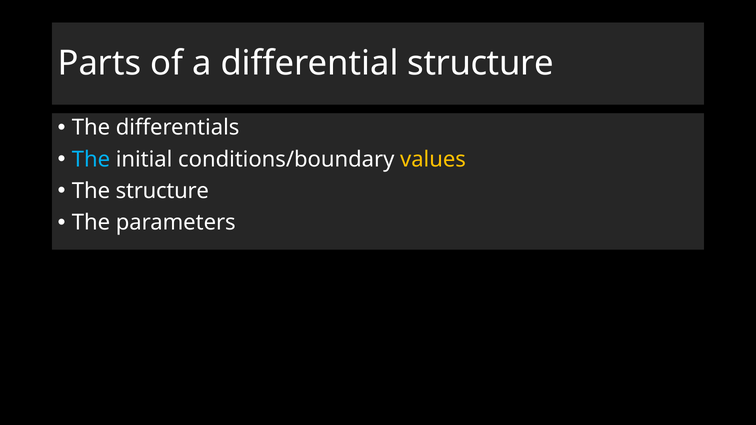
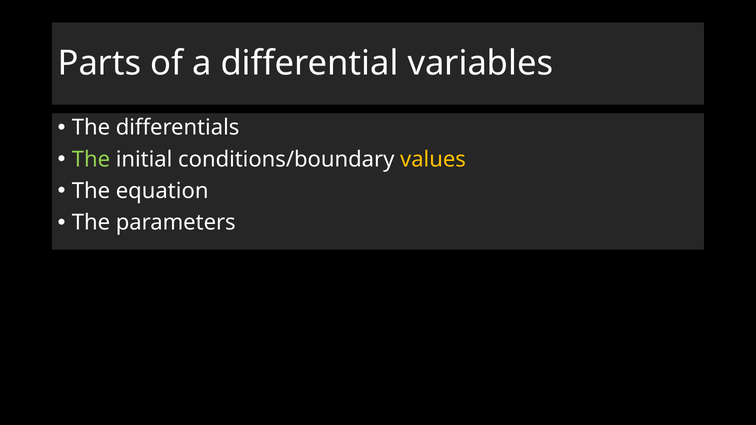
differential structure: structure -> variables
The at (91, 159) colour: light blue -> light green
The structure: structure -> equation
